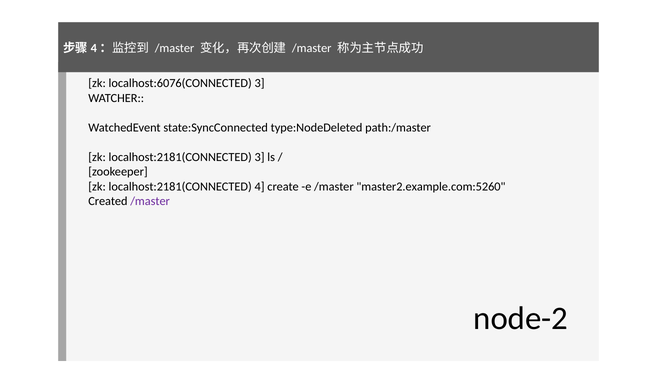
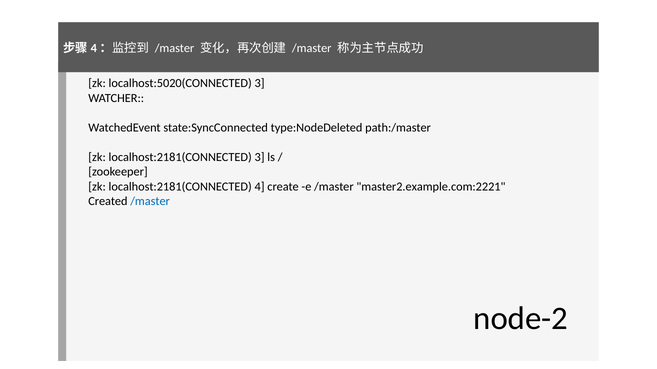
localhost:6076(CONNECTED: localhost:6076(CONNECTED -> localhost:5020(CONNECTED
master2.example.com:5260: master2.example.com:5260 -> master2.example.com:2221
/master at (150, 202) colour: purple -> blue
